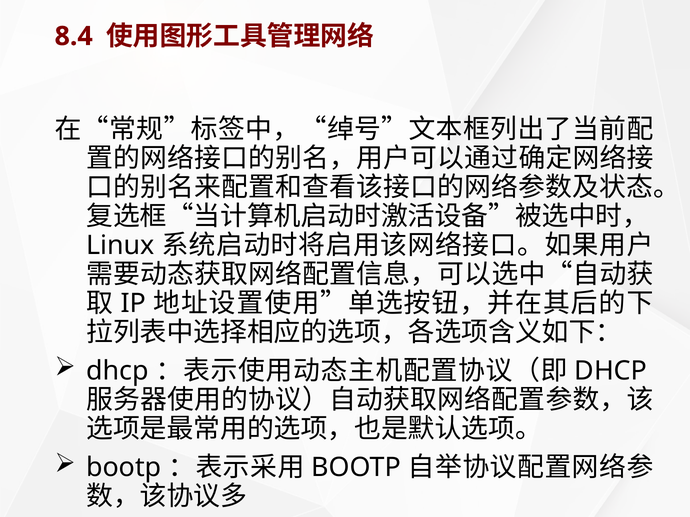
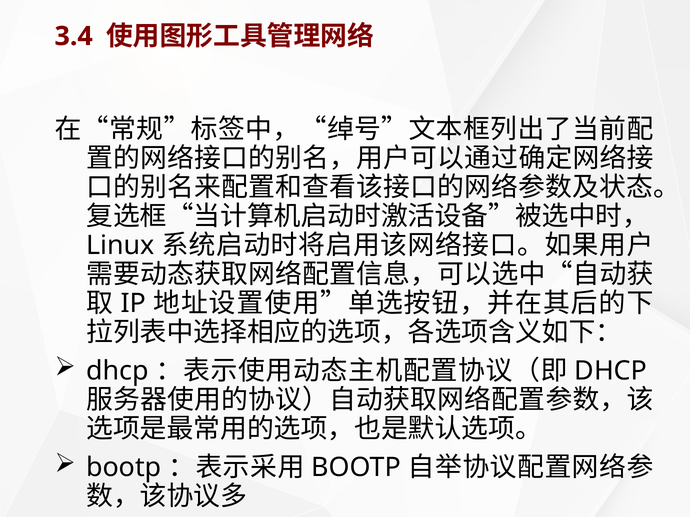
8.4: 8.4 -> 3.4
